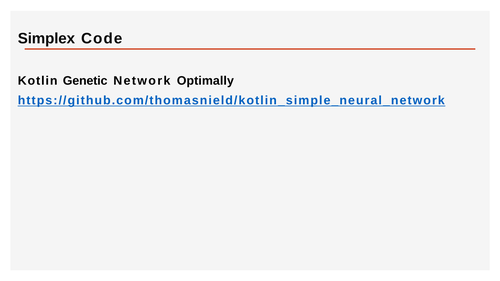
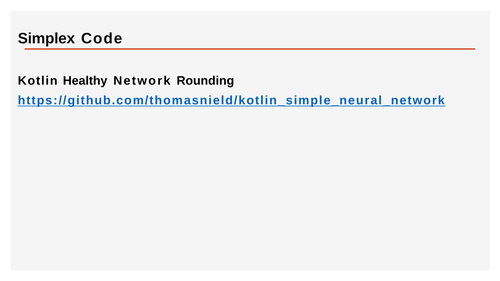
Genetic: Genetic -> Healthy
Optimally: Optimally -> Rounding
